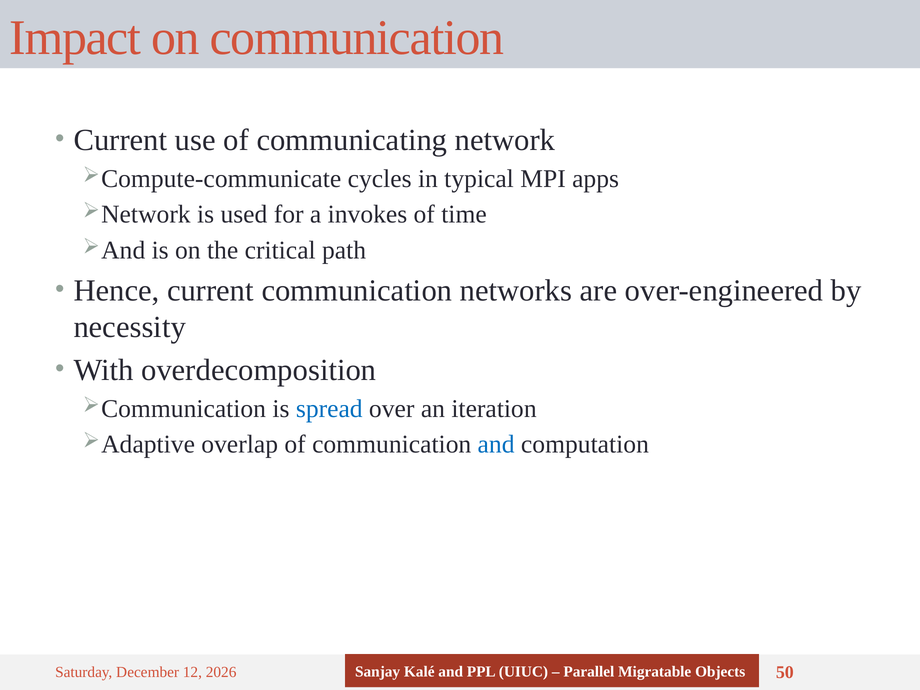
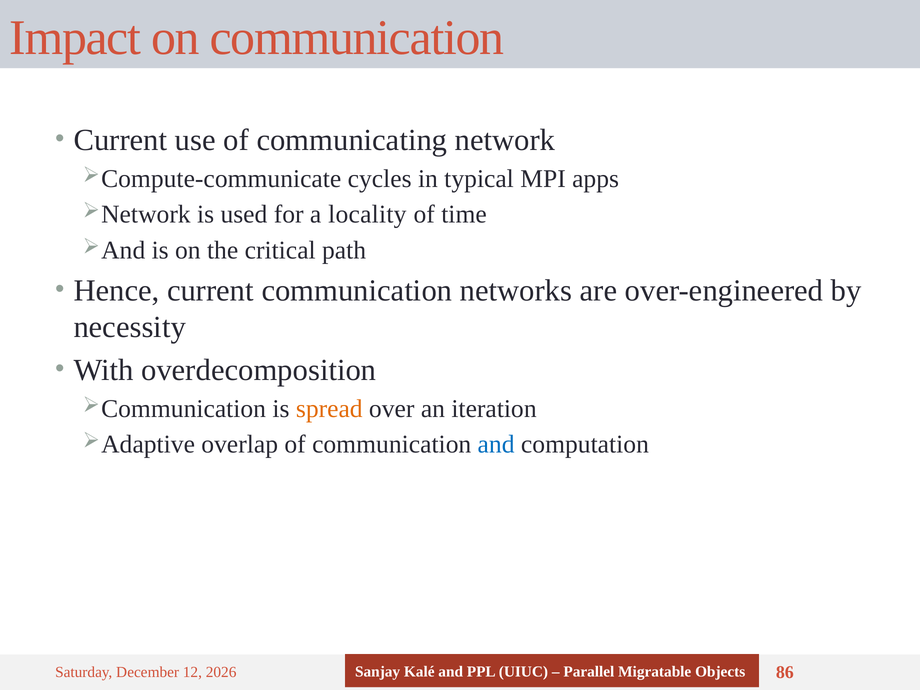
invokes: invokes -> locality
spread colour: blue -> orange
50: 50 -> 86
